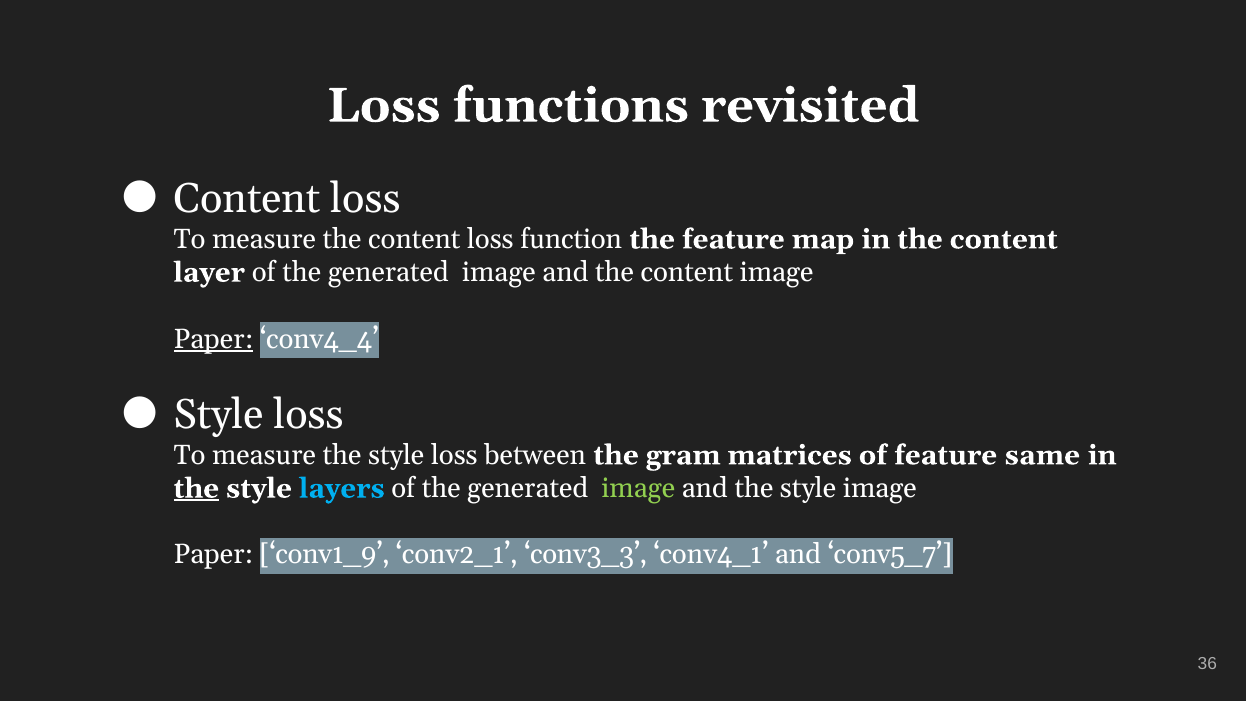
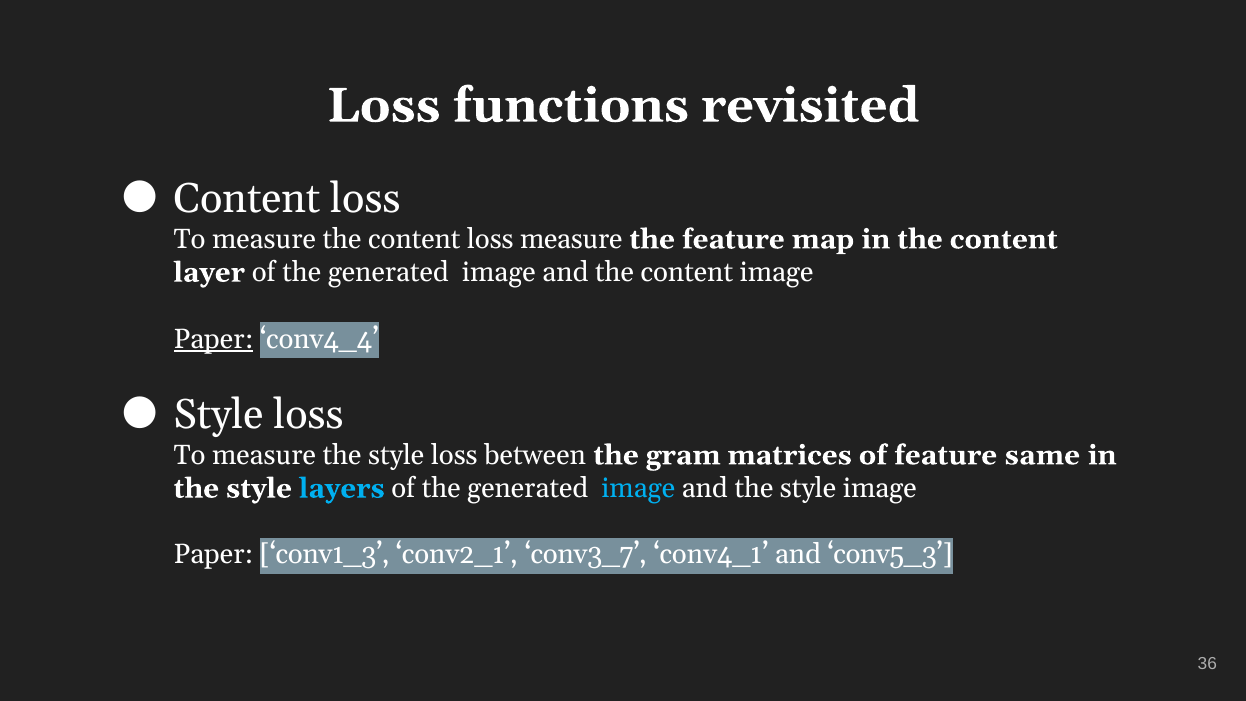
loss function: function -> measure
the at (196, 488) underline: present -> none
image at (638, 488) colour: light green -> light blue
conv1_9: conv1_9 -> conv1_3
conv3_3: conv3_3 -> conv3_7
conv5_7: conv5_7 -> conv5_3
